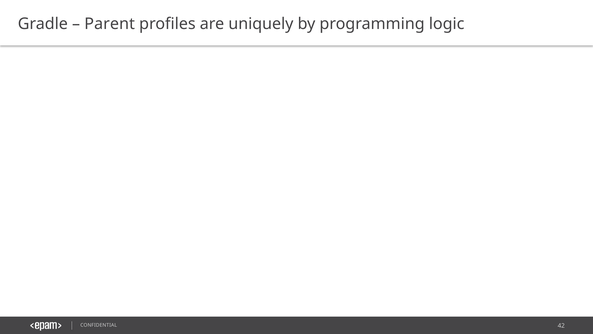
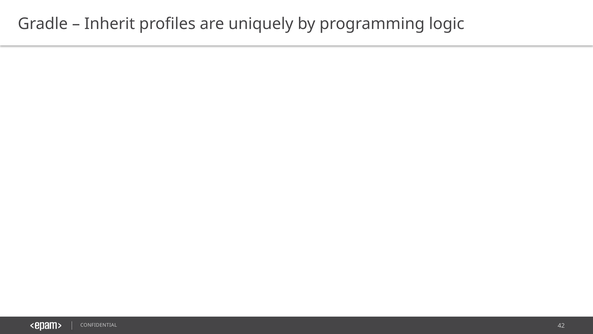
Parent: Parent -> Inherit
